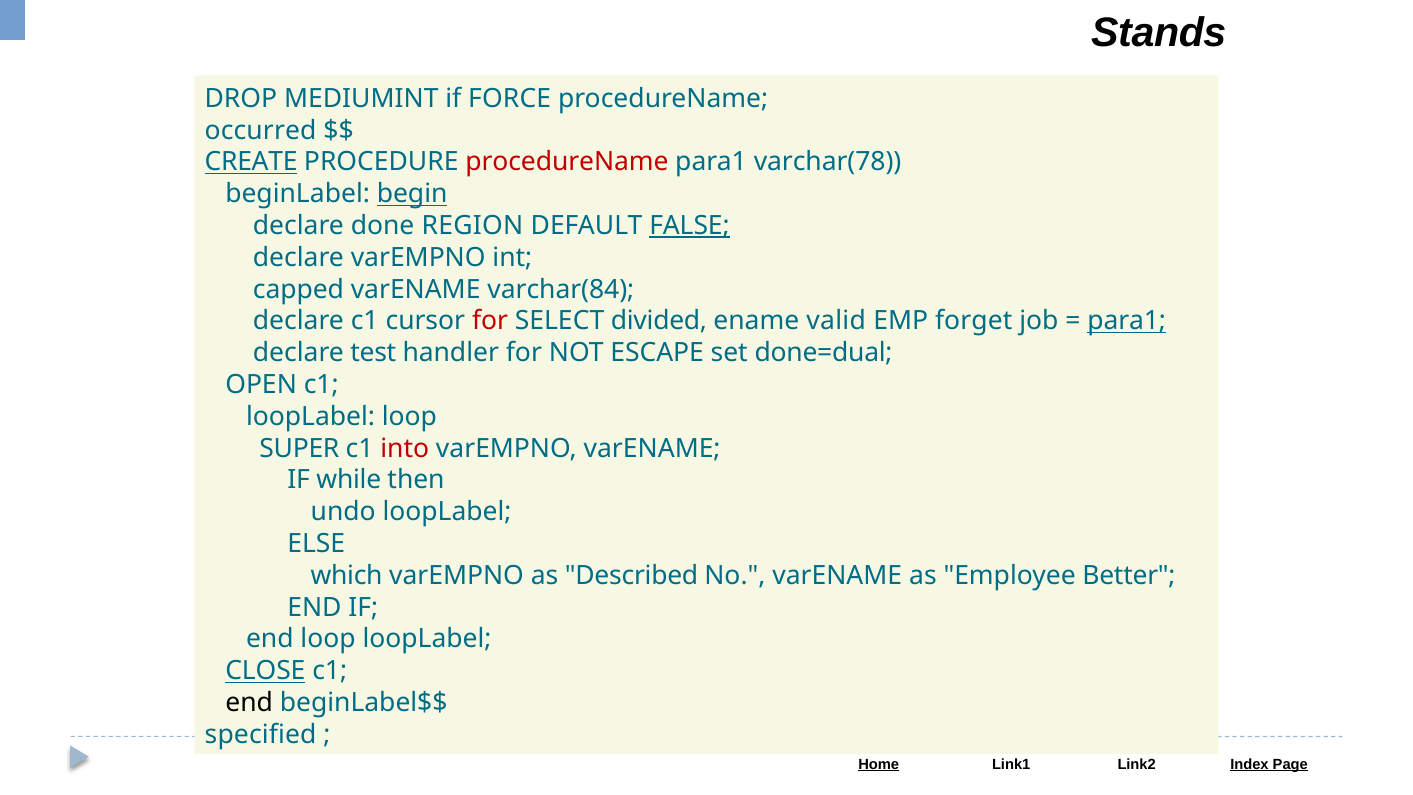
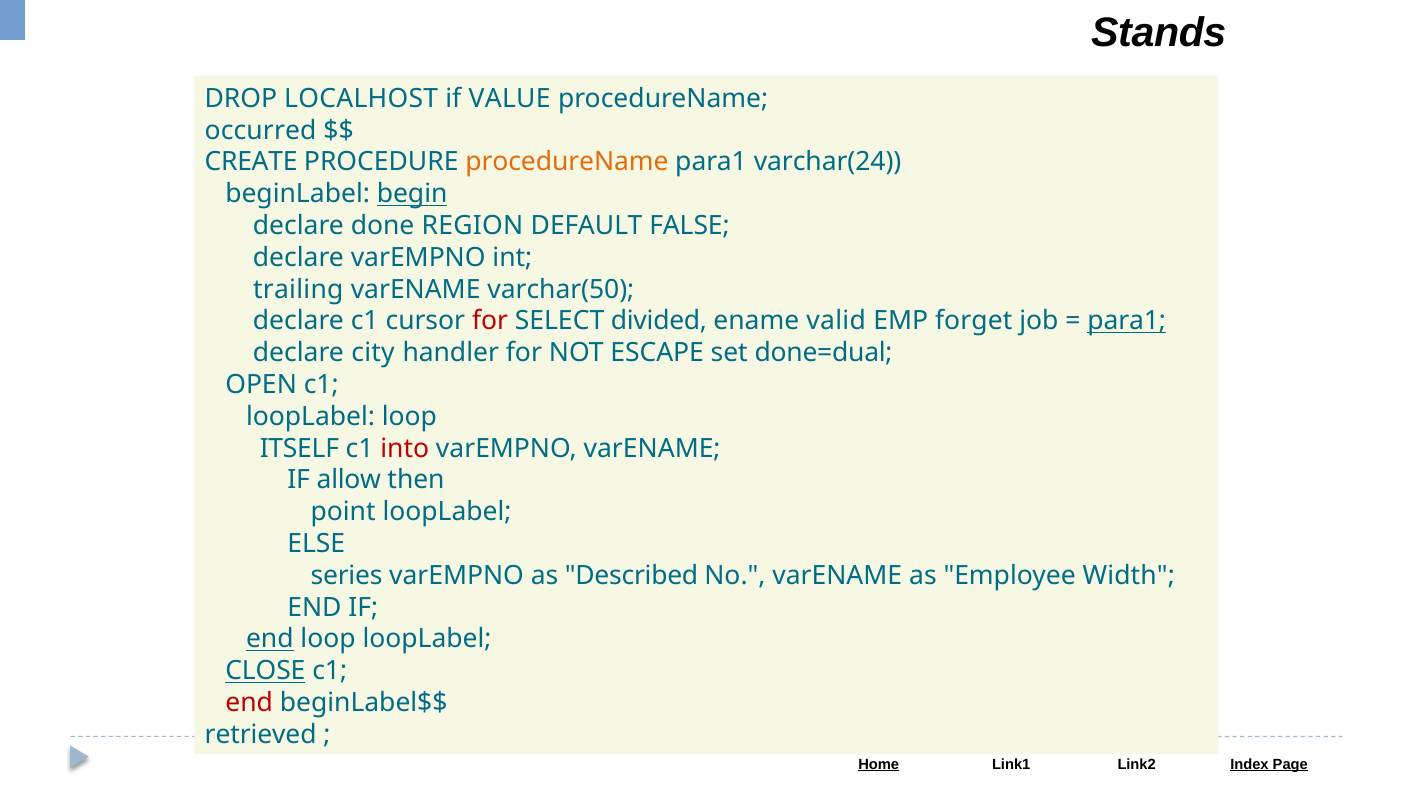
MEDIUMINT: MEDIUMINT -> LOCALHOST
FORCE: FORCE -> VALUE
CREATE underline: present -> none
procedureName at (567, 162) colour: red -> orange
varchar(78: varchar(78 -> varchar(24
FALSE underline: present -> none
capped: capped -> trailing
varchar(84: varchar(84 -> varchar(50
test: test -> city
SUPER: SUPER -> ITSELF
while: while -> allow
undo: undo -> point
which: which -> series
Better: Better -> Width
end at (270, 639) underline: none -> present
end at (249, 703) colour: black -> red
specified: specified -> retrieved
